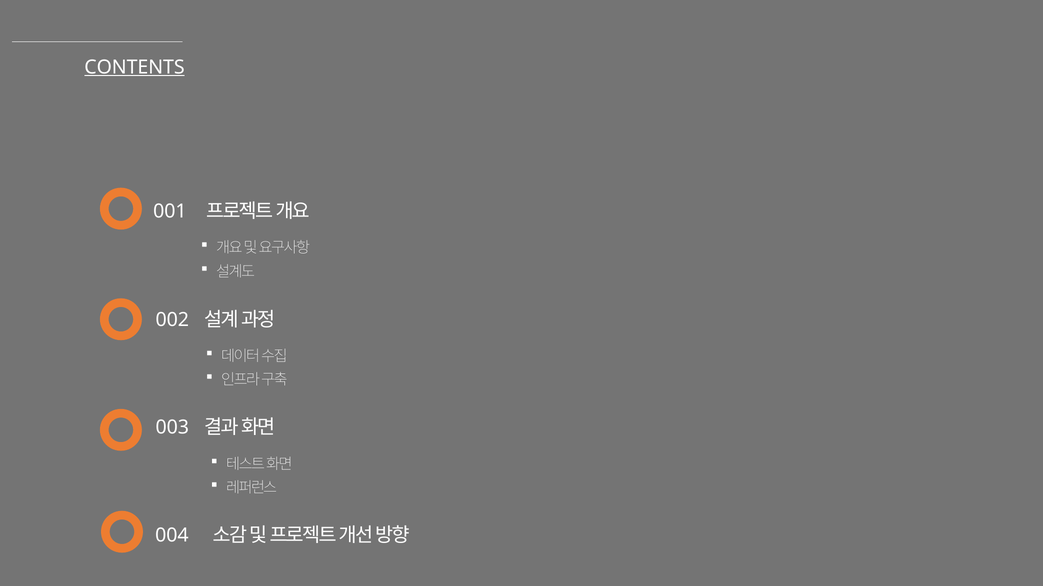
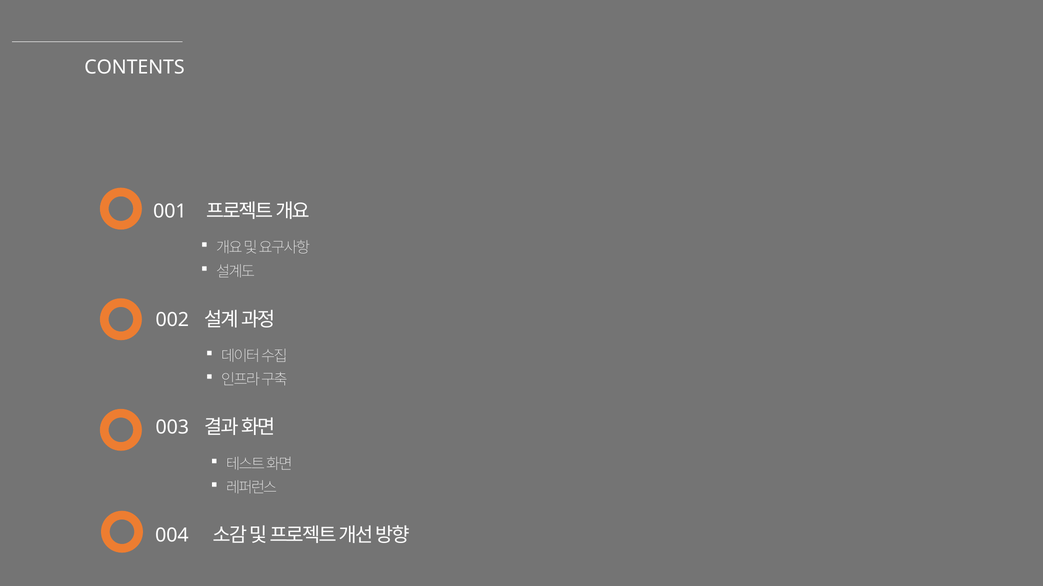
CONTENTS underline: present -> none
